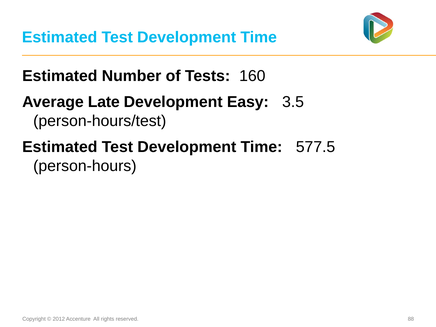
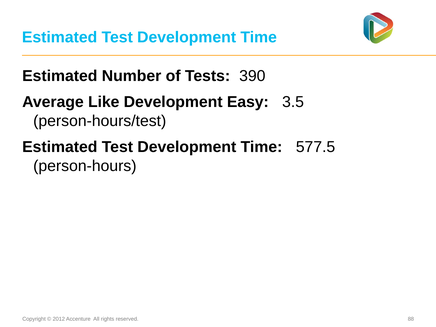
160: 160 -> 390
Late: Late -> Like
